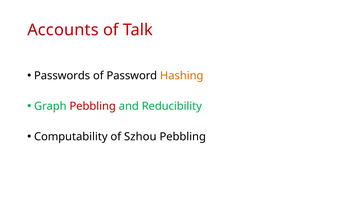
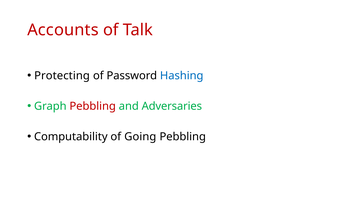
Passwords: Passwords -> Protecting
Hashing colour: orange -> blue
Reducibility: Reducibility -> Adversaries
Szhou: Szhou -> Going
